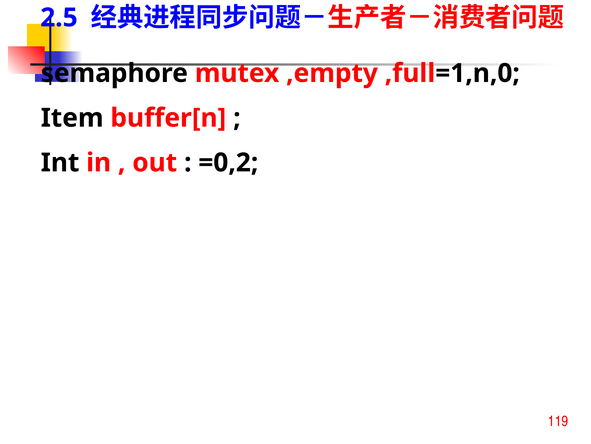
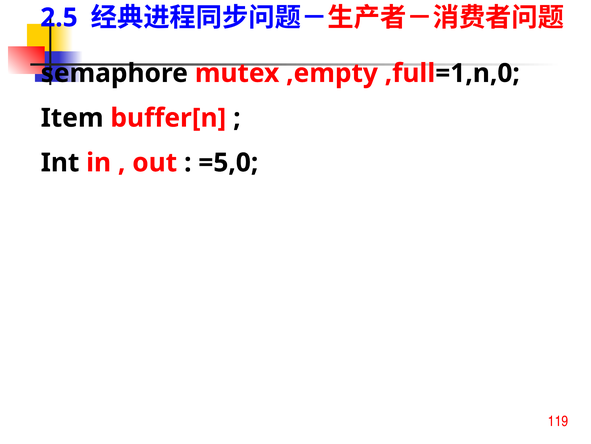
=0,2: =0,2 -> =5,0
